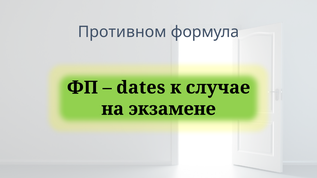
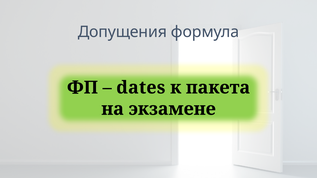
Противном: Противном -> Допущения
случае: случае -> пакета
